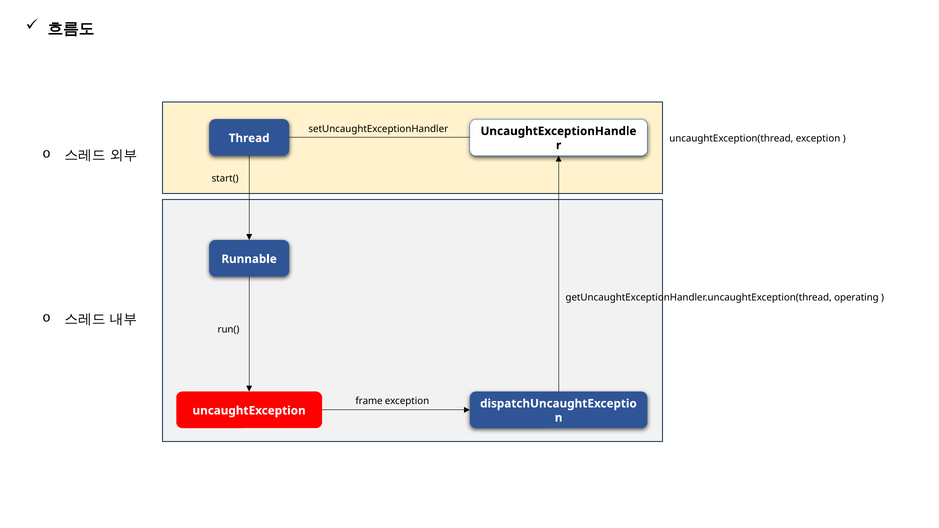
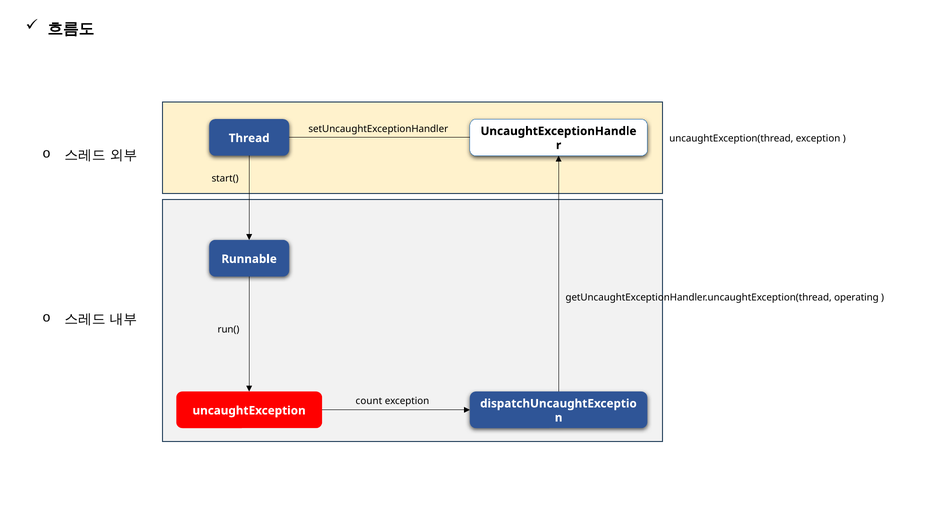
frame: frame -> count
